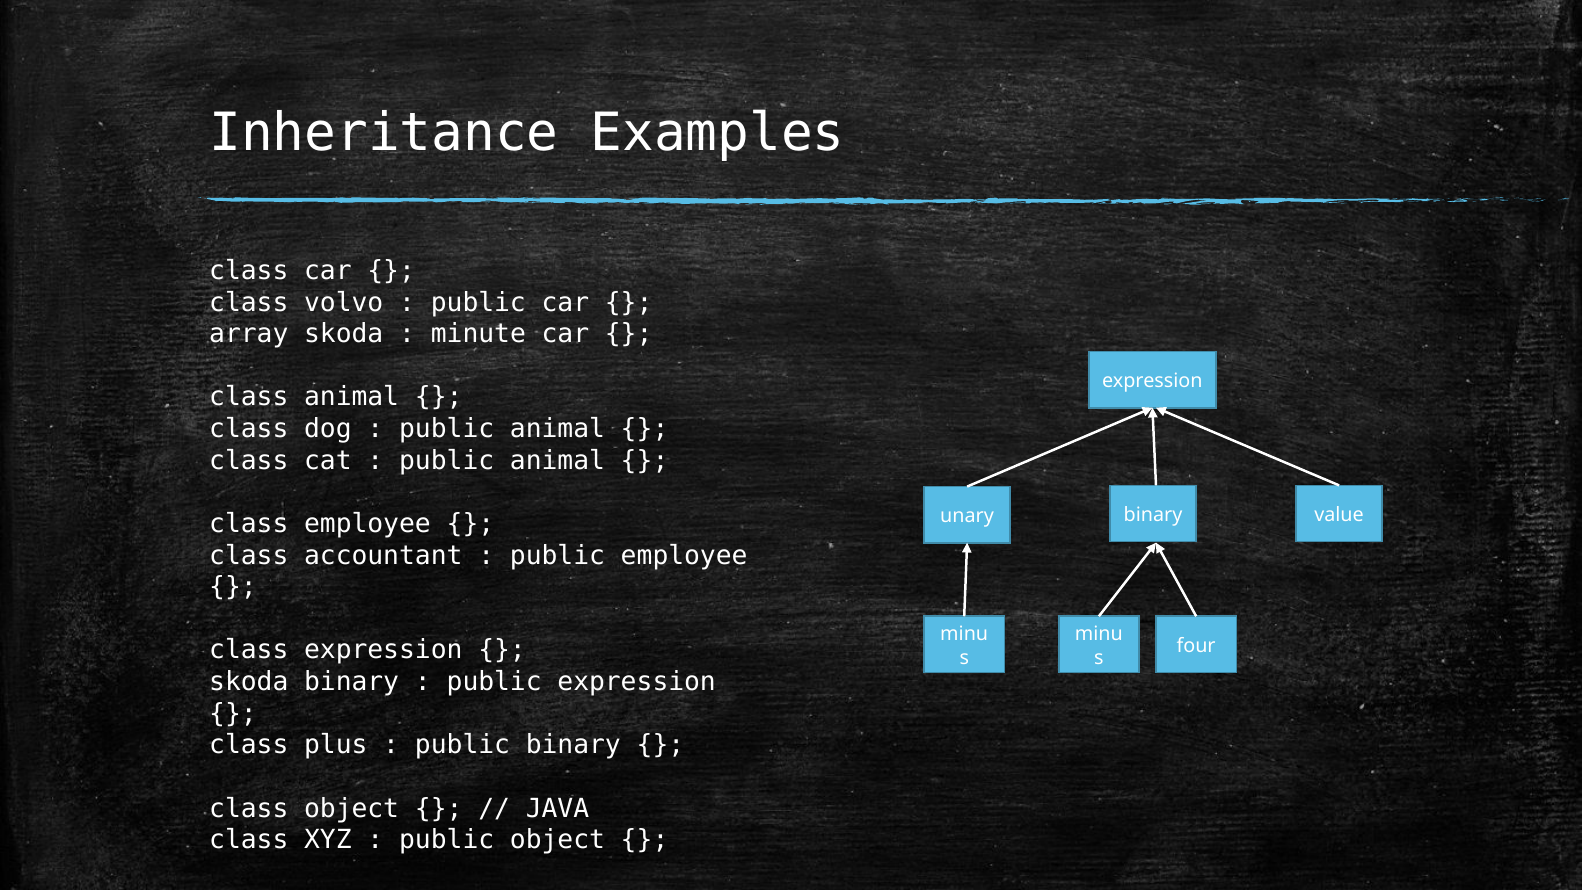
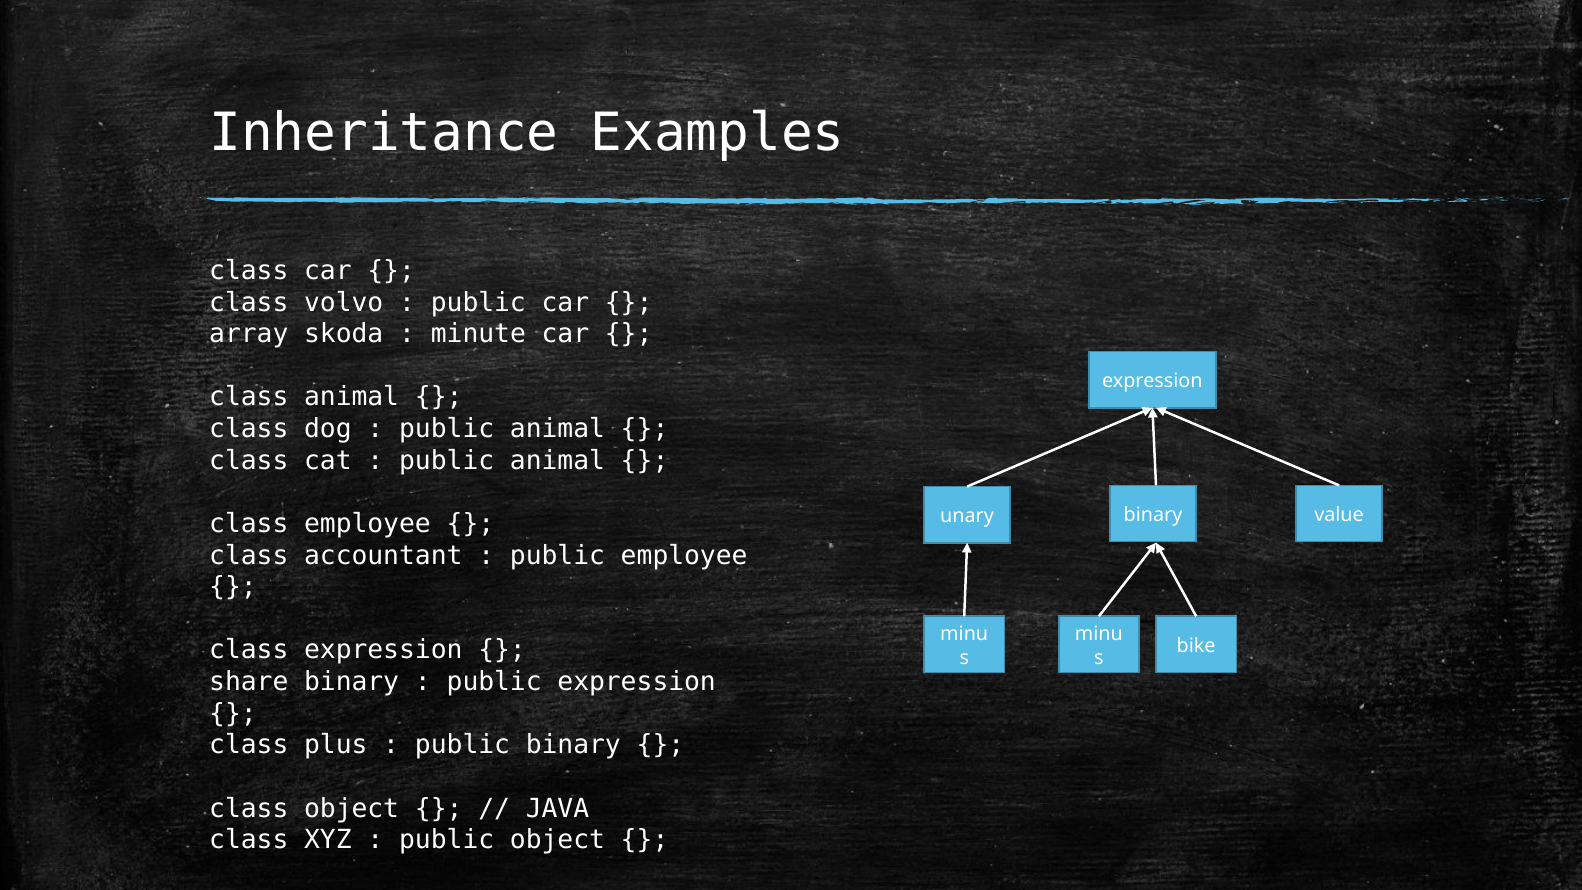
four: four -> bike
skoda at (249, 682): skoda -> share
